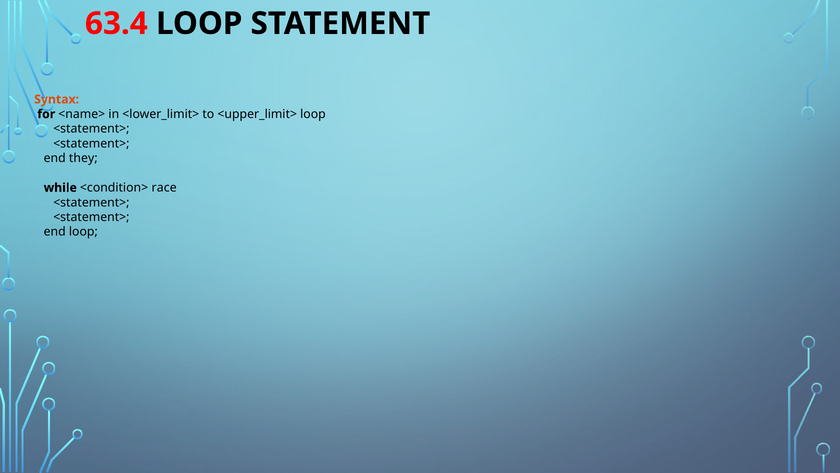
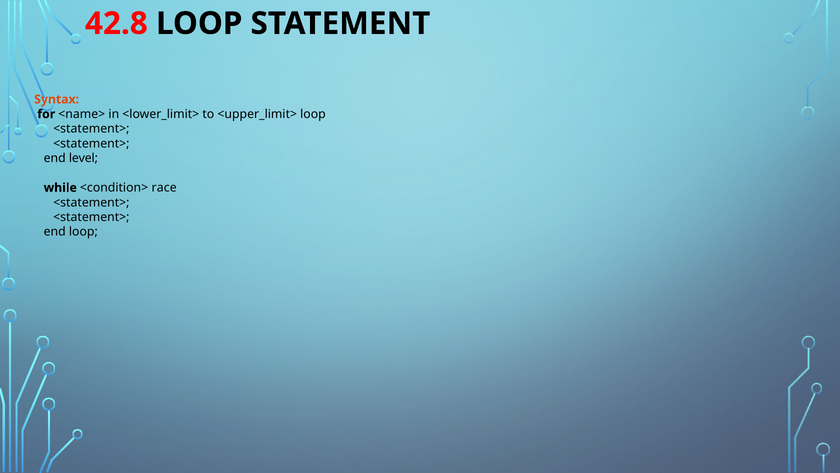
63.4: 63.4 -> 42.8
they: they -> level
